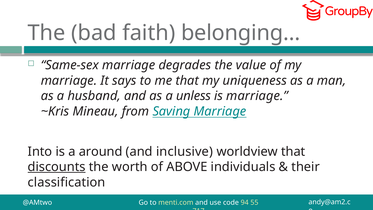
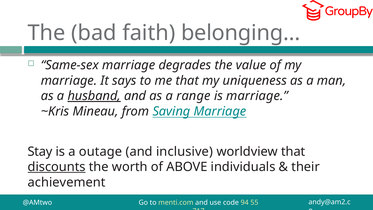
husband underline: none -> present
unless: unless -> range
Into: Into -> Stay
around: around -> outage
classification: classification -> achievement
